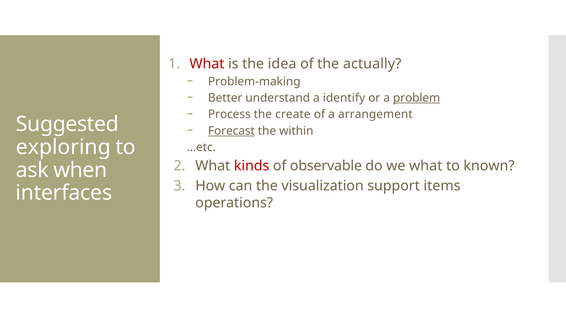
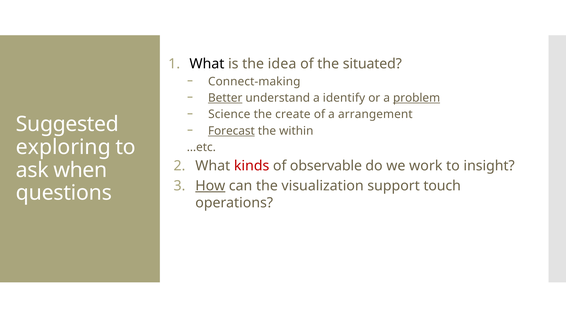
What at (207, 64) colour: red -> black
actually: actually -> situated
Problem-making: Problem-making -> Connect-making
Better underline: none -> present
Process: Process -> Science
we what: what -> work
known: known -> insight
How underline: none -> present
items: items -> touch
interfaces: interfaces -> questions
